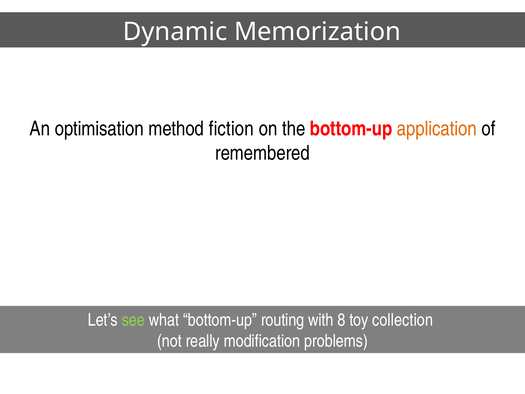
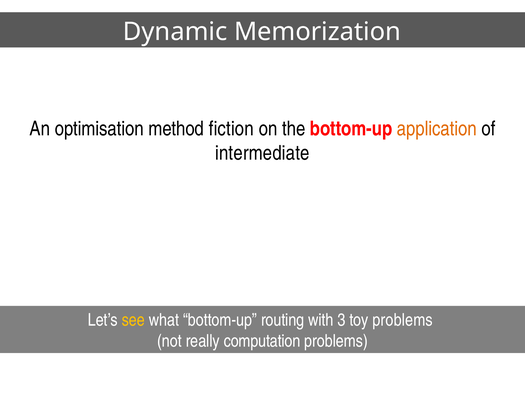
remembered: remembered -> intermediate
see colour: light green -> yellow
8: 8 -> 3
toy collection: collection -> problems
modification: modification -> computation
